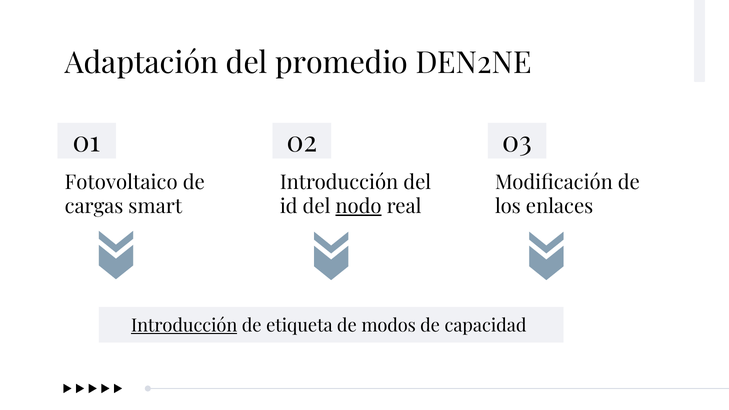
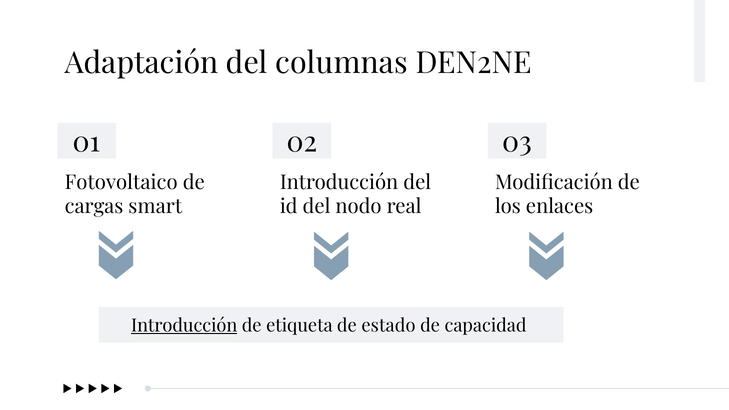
promedio: promedio -> columnas
nodo underline: present -> none
modos: modos -> estado
